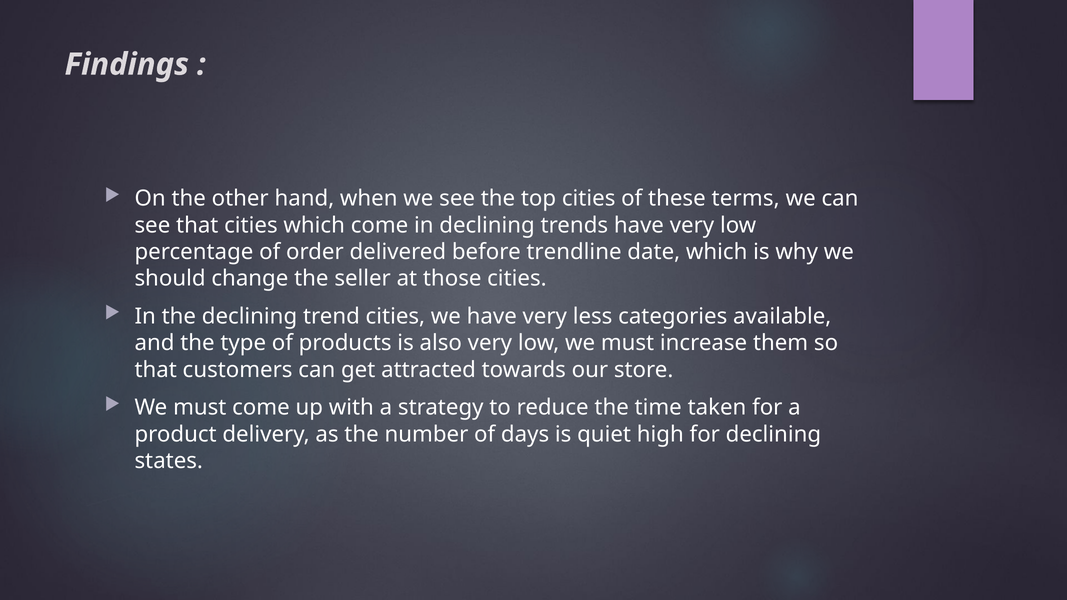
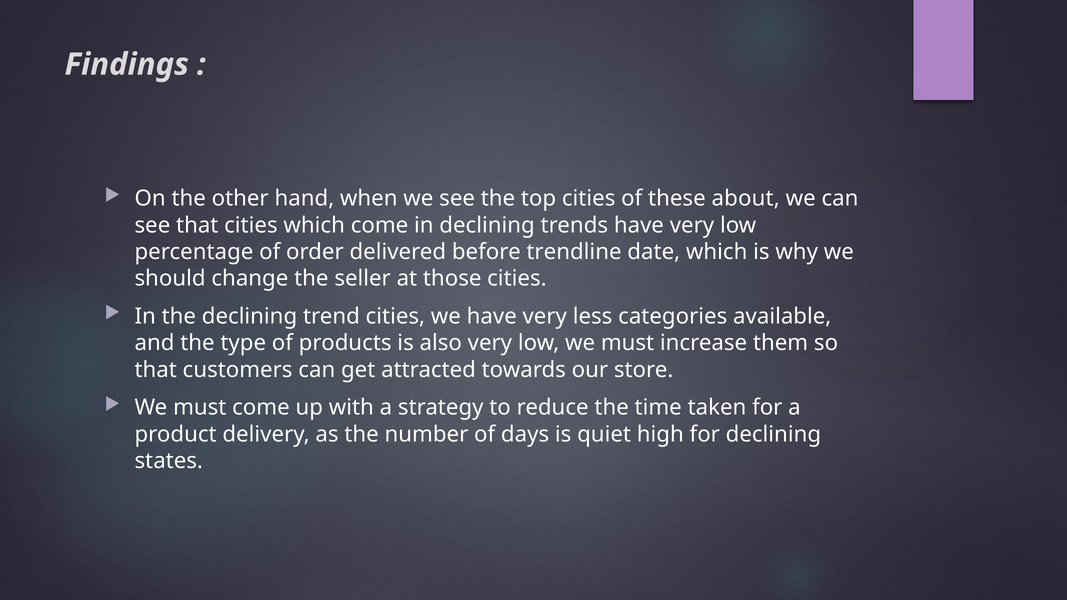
terms: terms -> about
